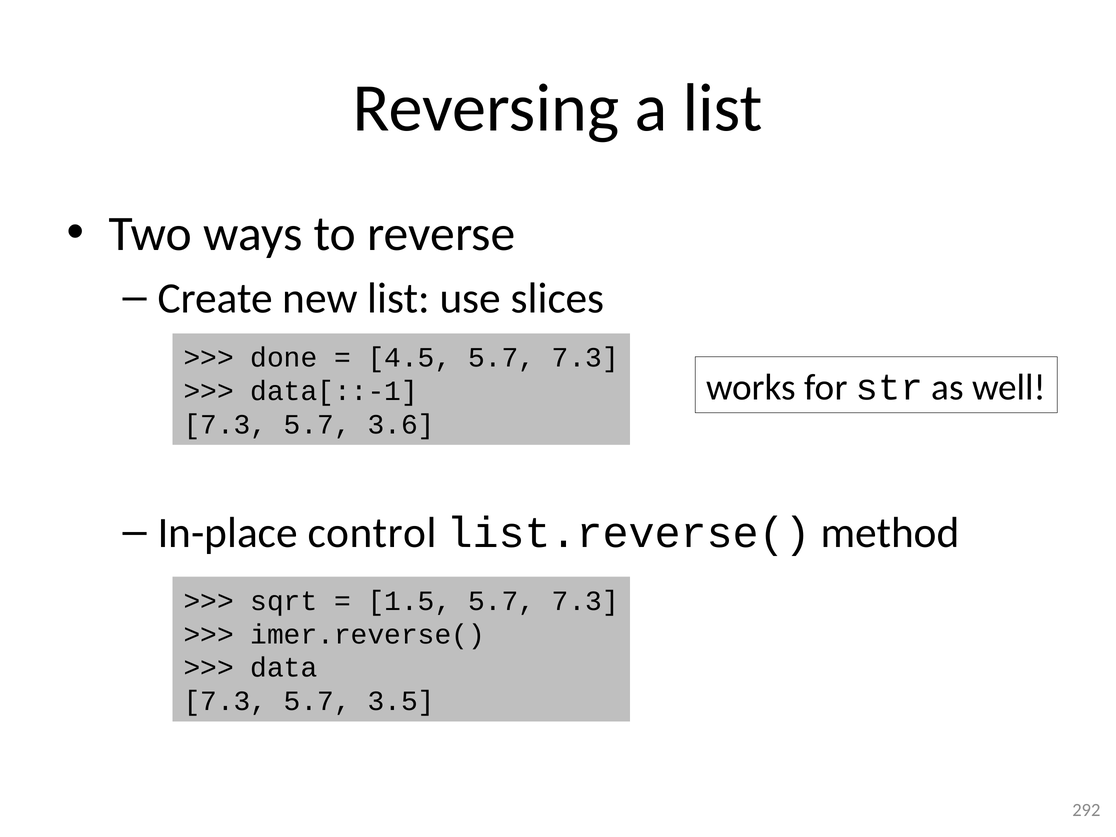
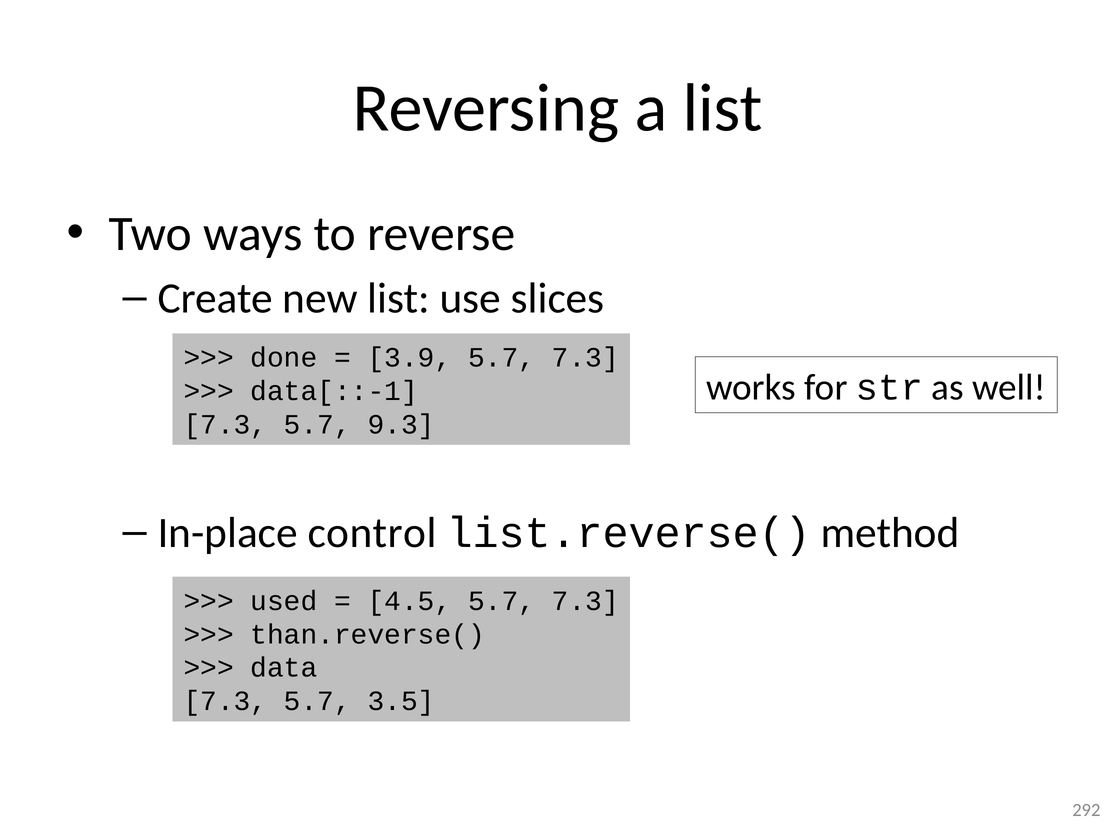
4.5: 4.5 -> 3.9
3.6: 3.6 -> 9.3
sqrt: sqrt -> used
1.5: 1.5 -> 4.5
imer.reverse(: imer.reverse( -> than.reverse(
